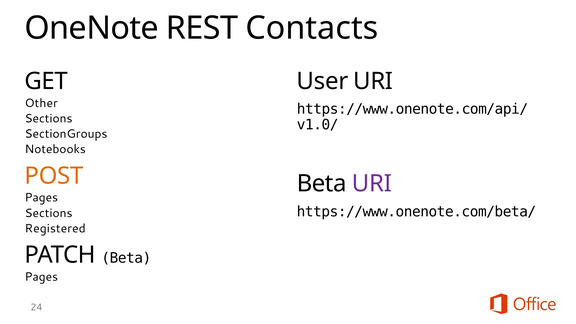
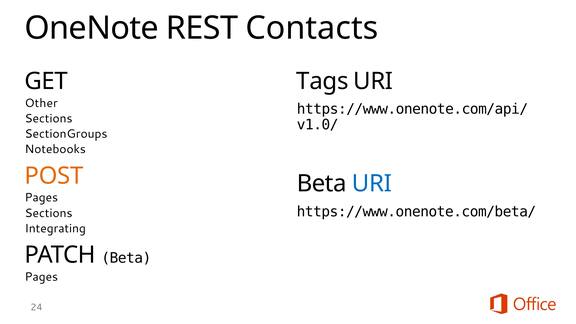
User: User -> Tags
URI at (372, 184) colour: purple -> blue
Registered: Registered -> Integrating
